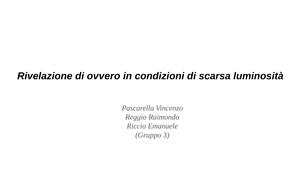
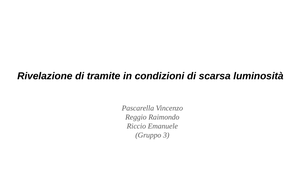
ovvero: ovvero -> tramite
